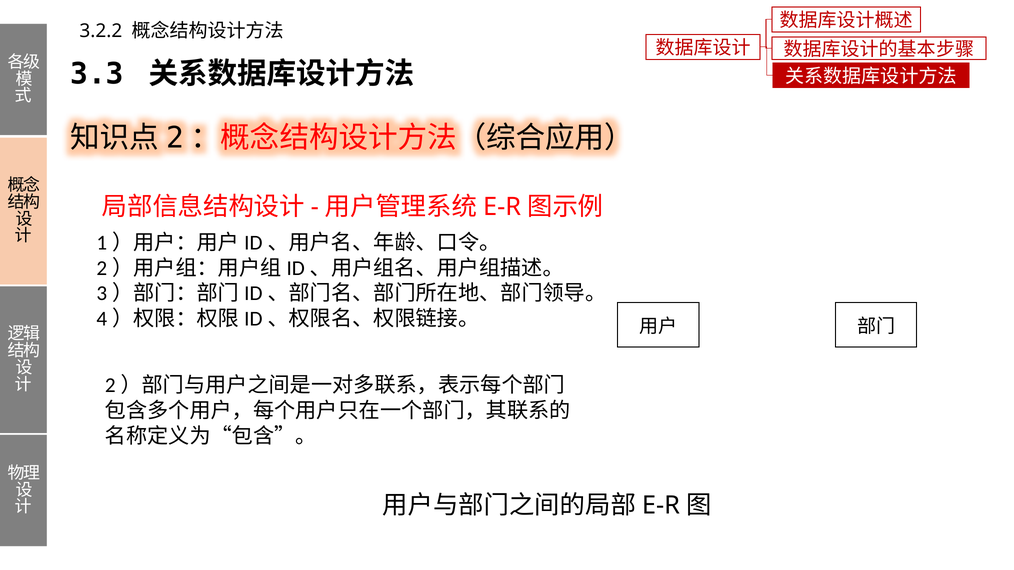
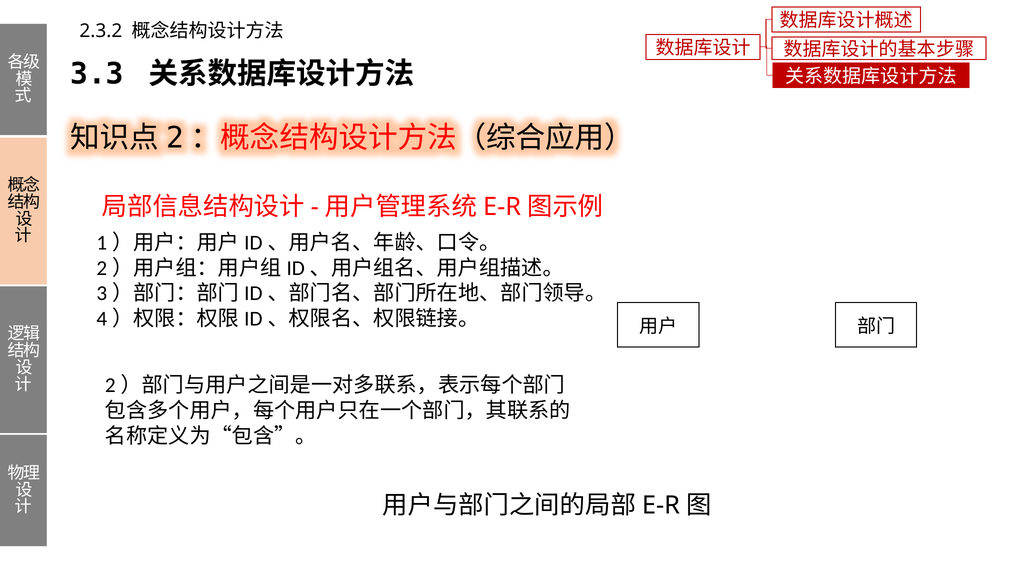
3.2.2: 3.2.2 -> 2.3.2
